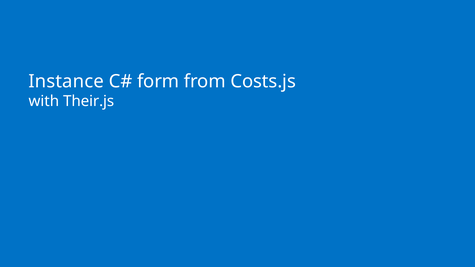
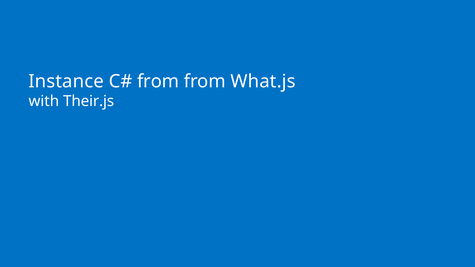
form at (158, 81): form -> from
Costs.js: Costs.js -> What.js
